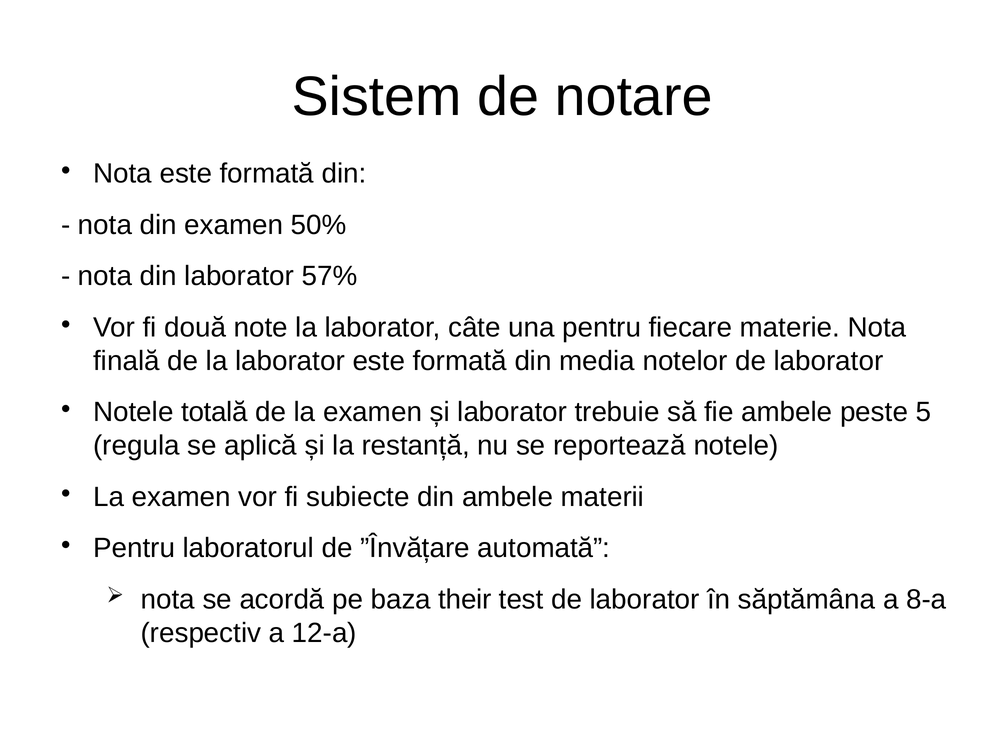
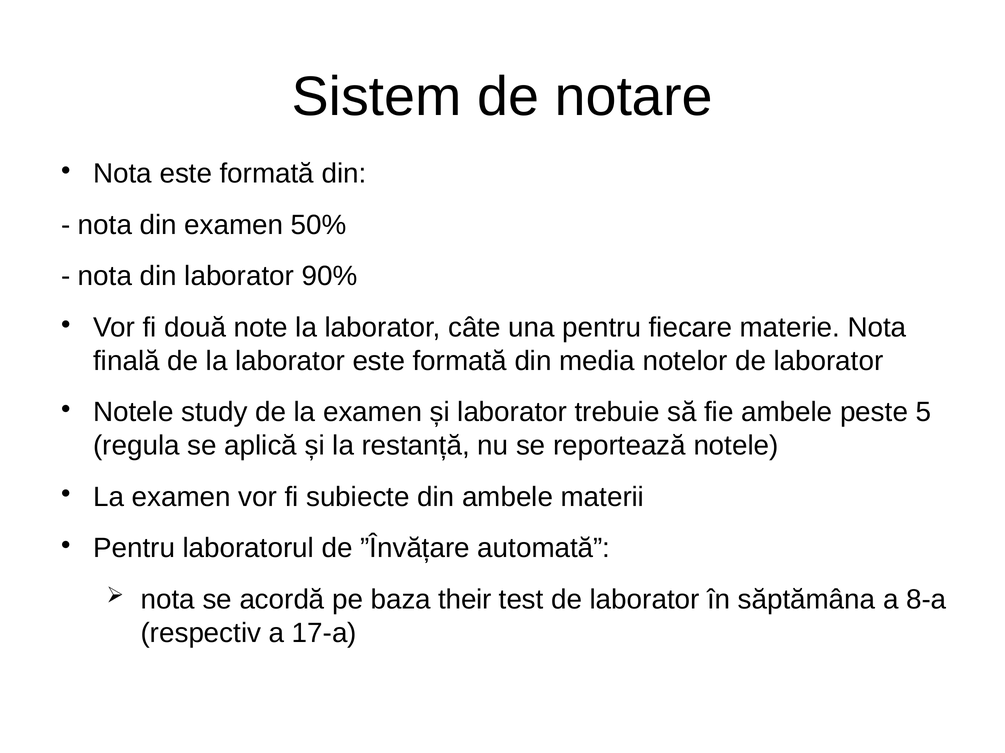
57%: 57% -> 90%
totală: totală -> study
12-a: 12-a -> 17-a
